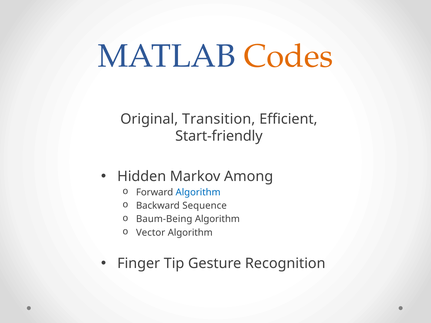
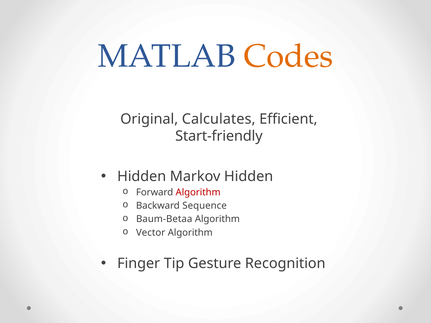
Transition: Transition -> Calculates
Markov Among: Among -> Hidden
Algorithm at (198, 193) colour: blue -> red
Baum-Being: Baum-Being -> Baum-Betaa
